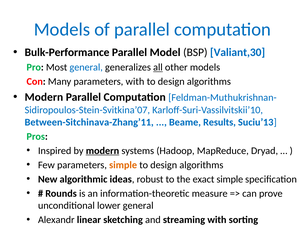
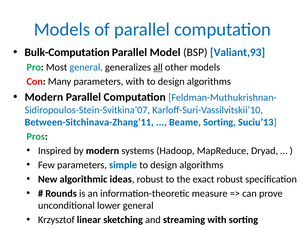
Bulk-Performance: Bulk-Performance -> Bulk-Computation
Valiant,30: Valiant,30 -> Valiant,93
Beame Results: Results -> Sorting
modern at (103, 151) underline: present -> none
simple at (123, 165) colour: orange -> blue
exact simple: simple -> robust
Alexandr: Alexandr -> Krzysztof
